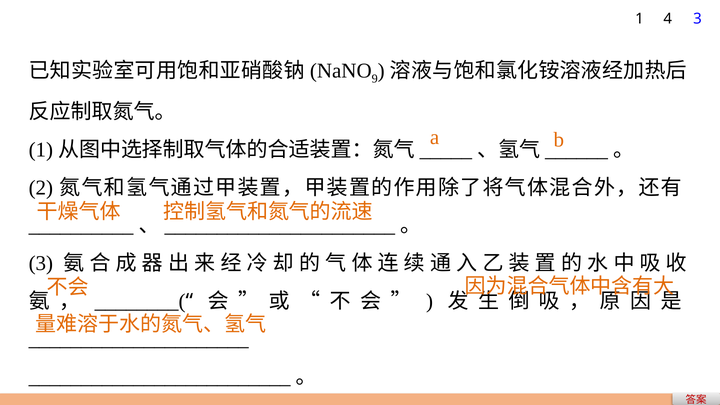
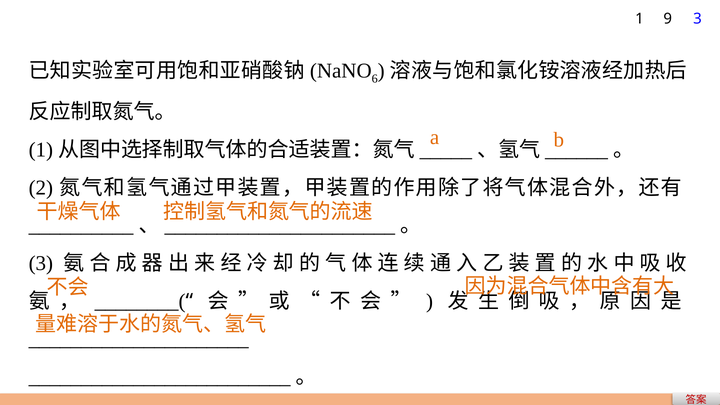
4: 4 -> 9
9: 9 -> 6
